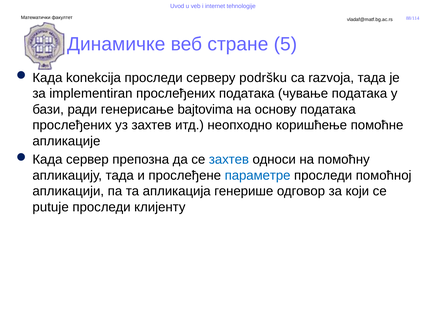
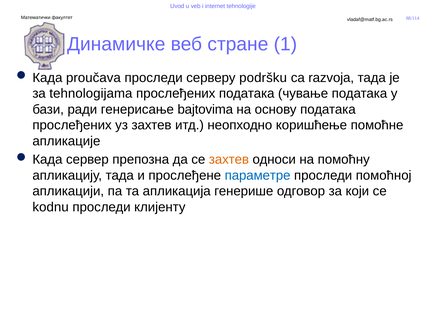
5: 5 -> 1
konekcija: konekcija -> proučava
implementiran: implementiran -> tehnologijama
захтев at (229, 160) colour: blue -> orange
putuje: putuje -> kodnu
